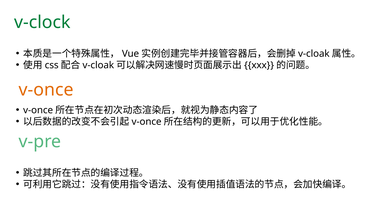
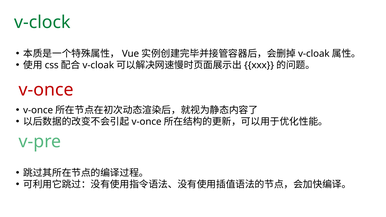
v-once at (46, 90) colour: orange -> red
